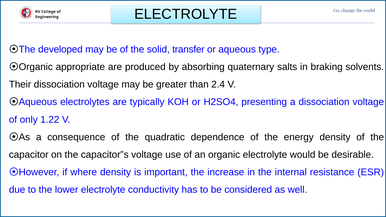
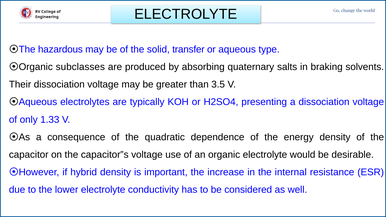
developed: developed -> hazardous
appropriate: appropriate -> subclasses
2.4: 2.4 -> 3.5
1.22: 1.22 -> 1.33
where: where -> hybrid
